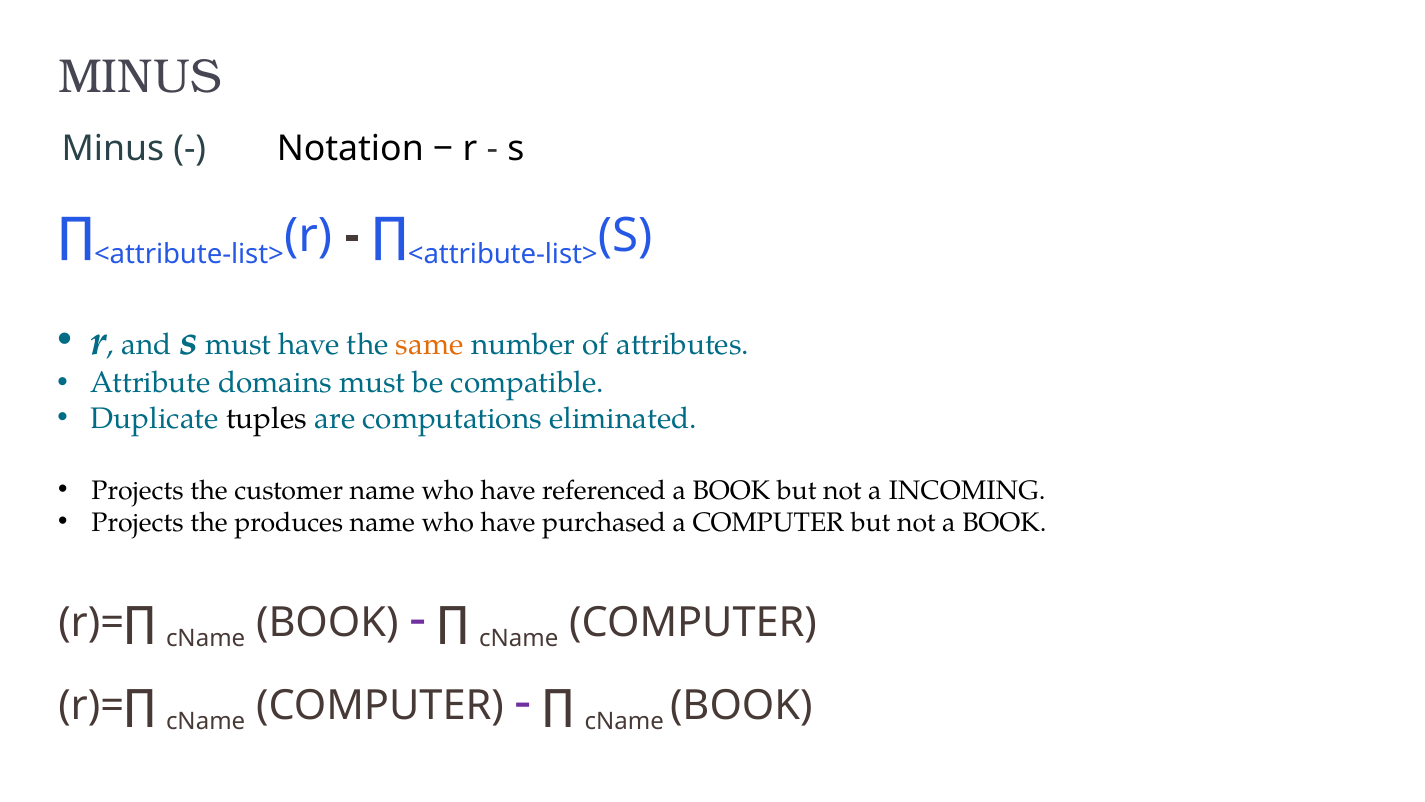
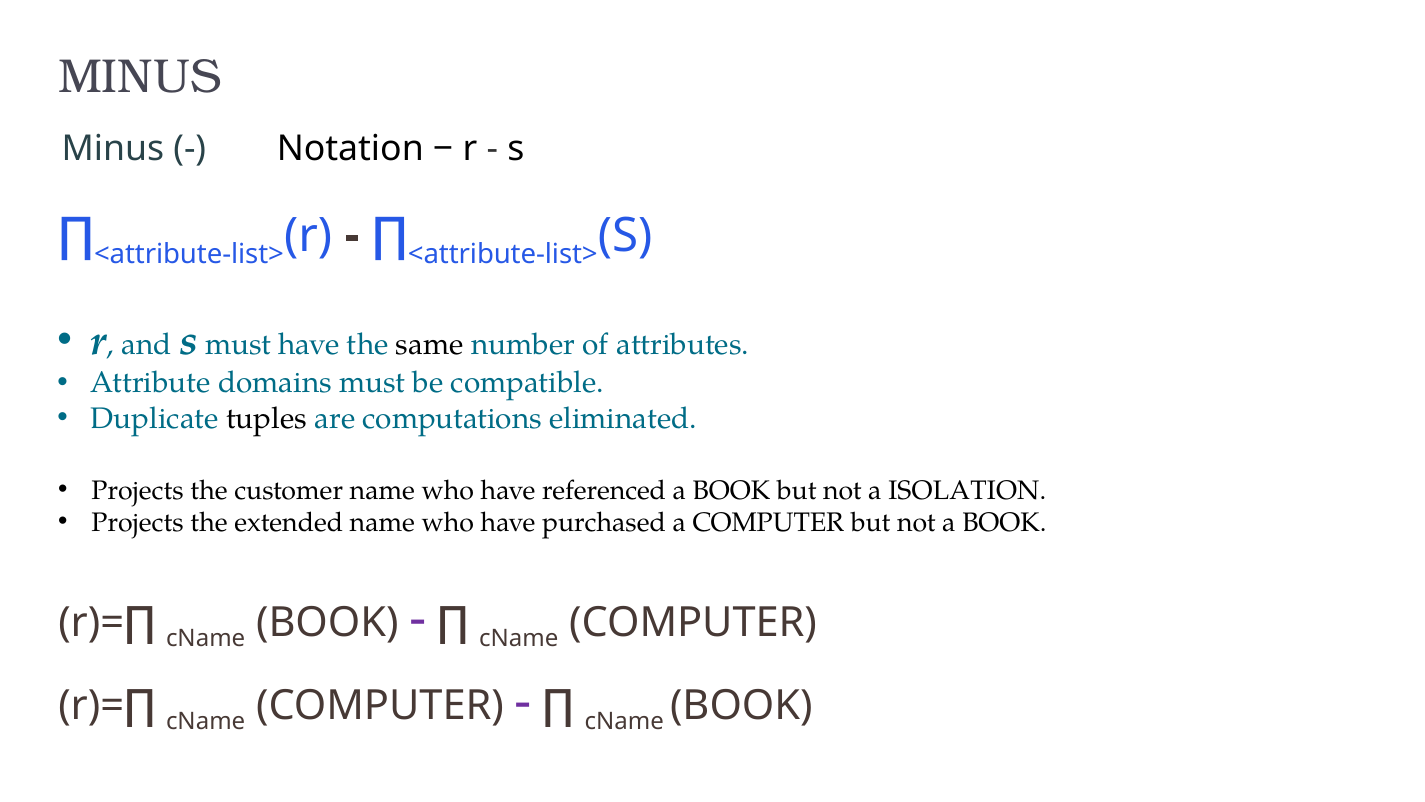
same colour: orange -> black
INCOMING: INCOMING -> ISOLATION
produces: produces -> extended
